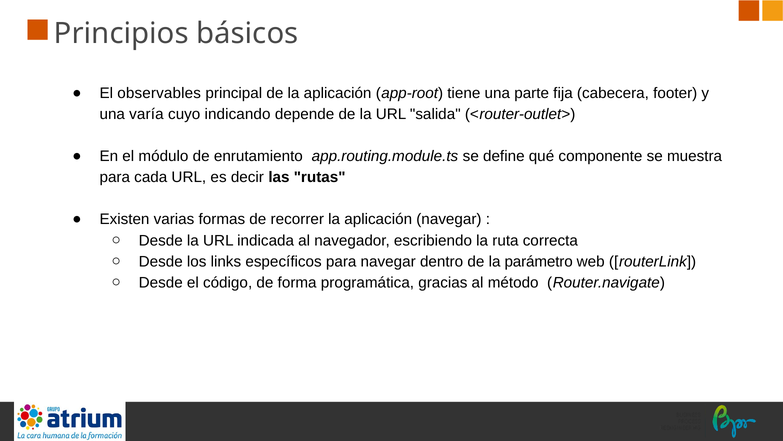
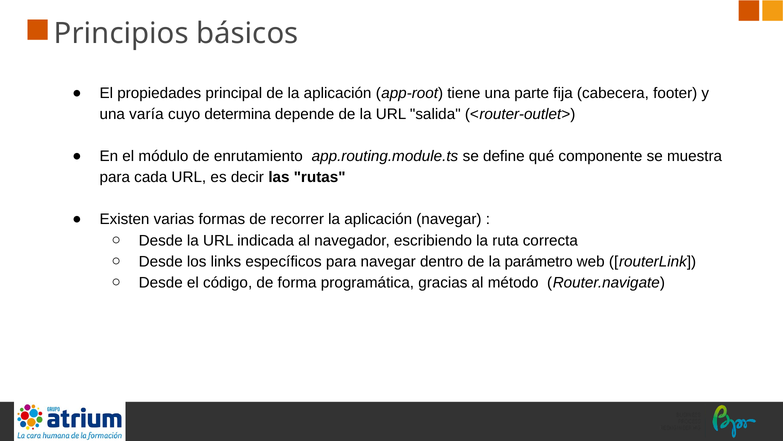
observables: observables -> propiedades
indicando: indicando -> determina
